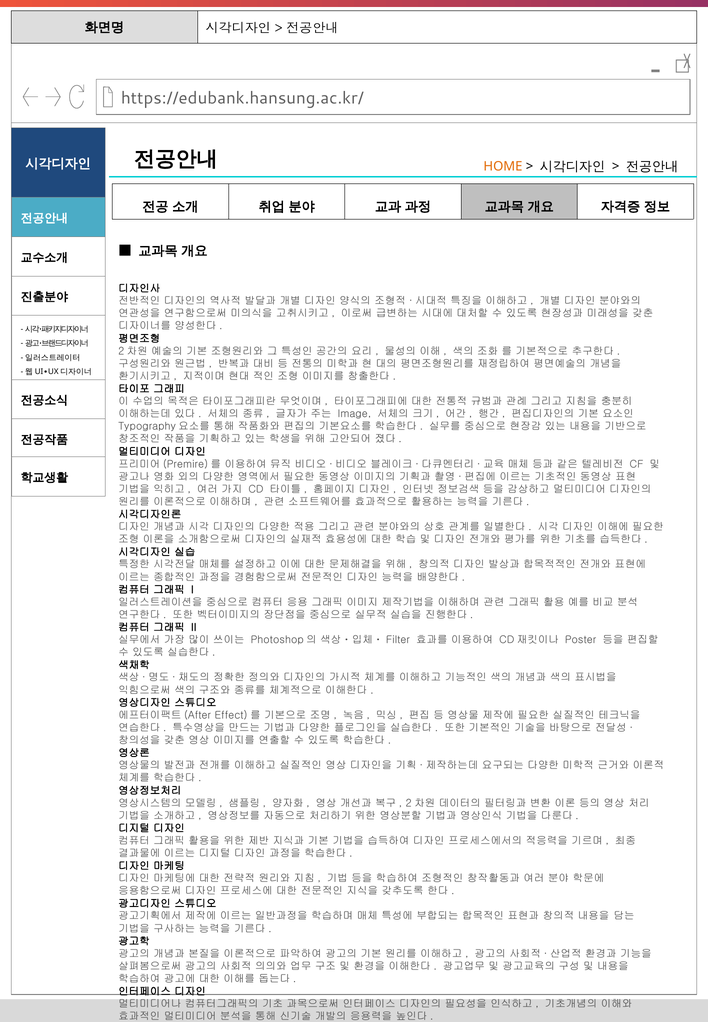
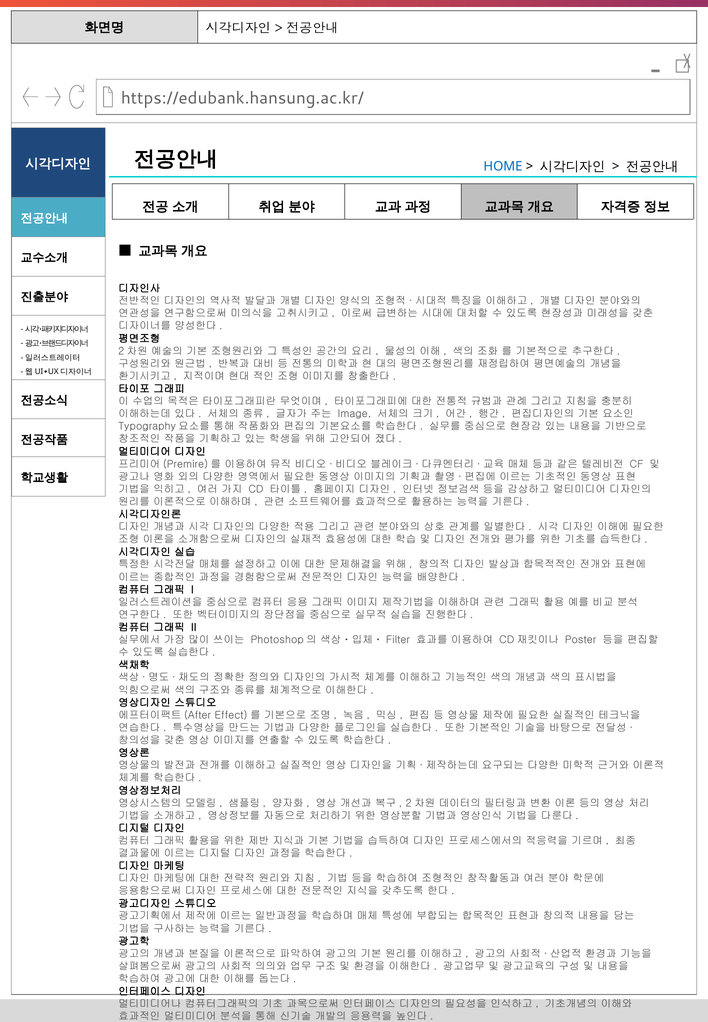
HOME colour: orange -> blue
